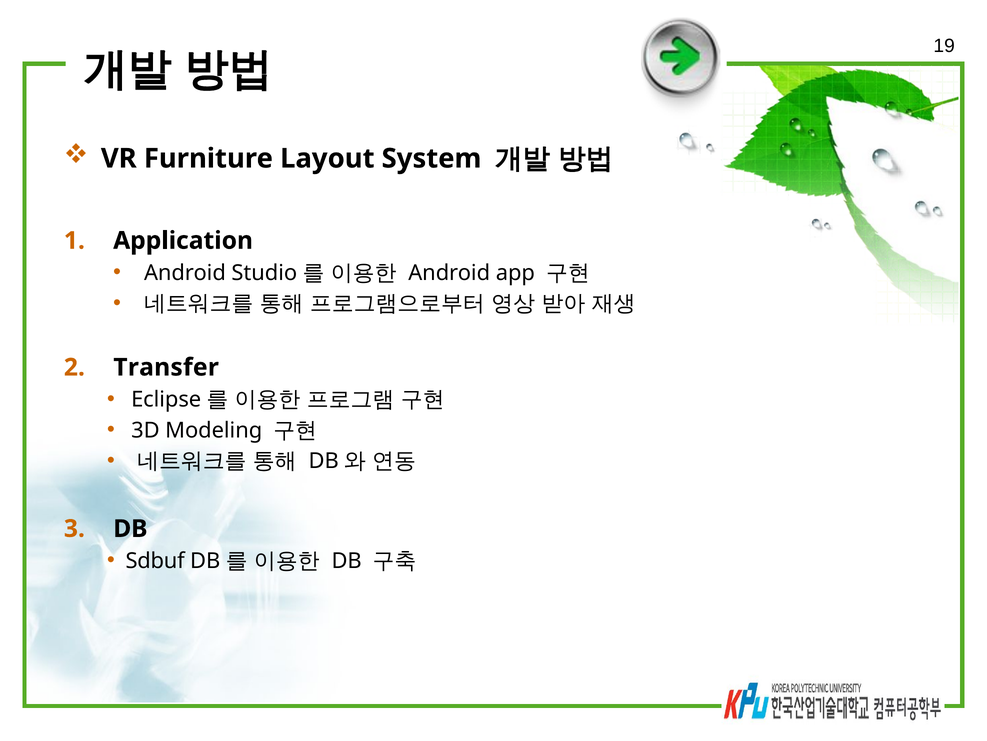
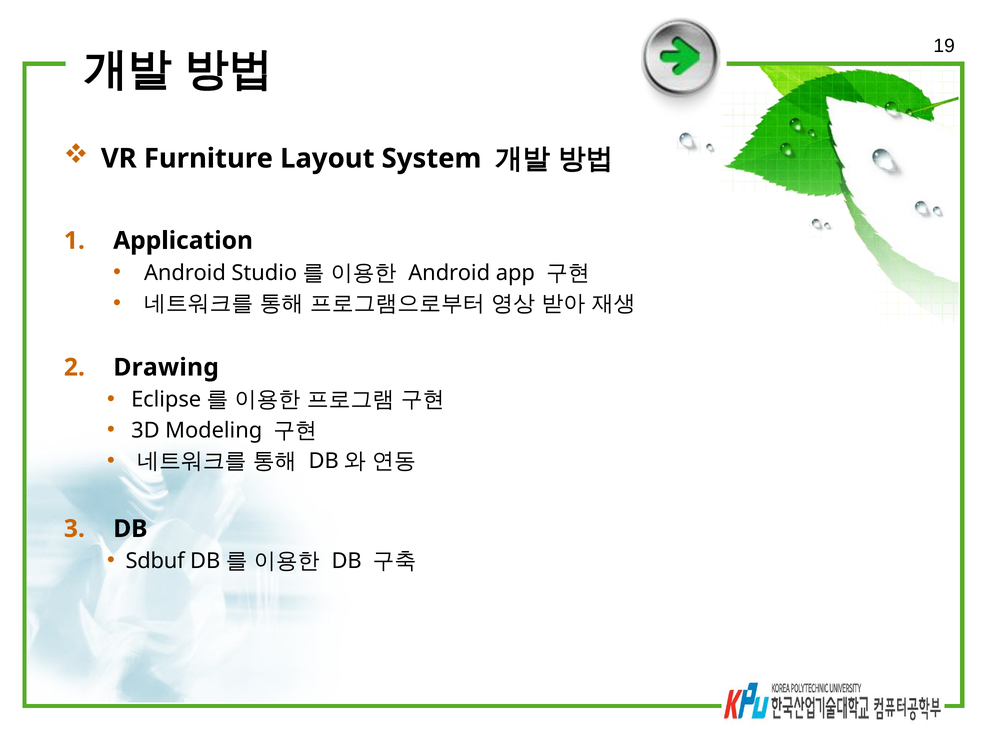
Transfer: Transfer -> Drawing
